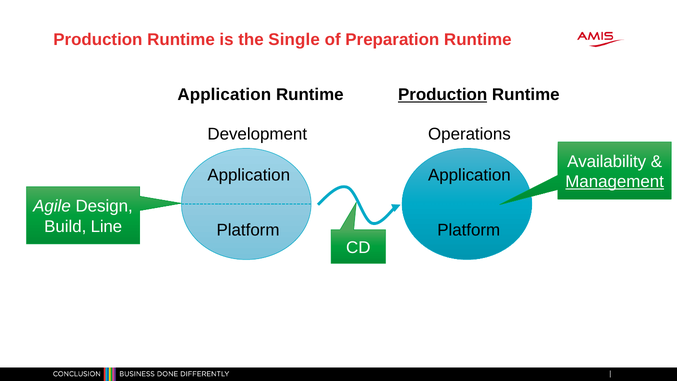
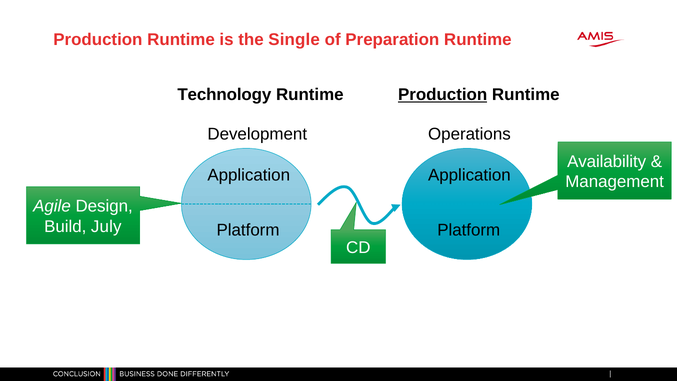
Application at (224, 94): Application -> Technology
Management underline: present -> none
Line: Line -> July
